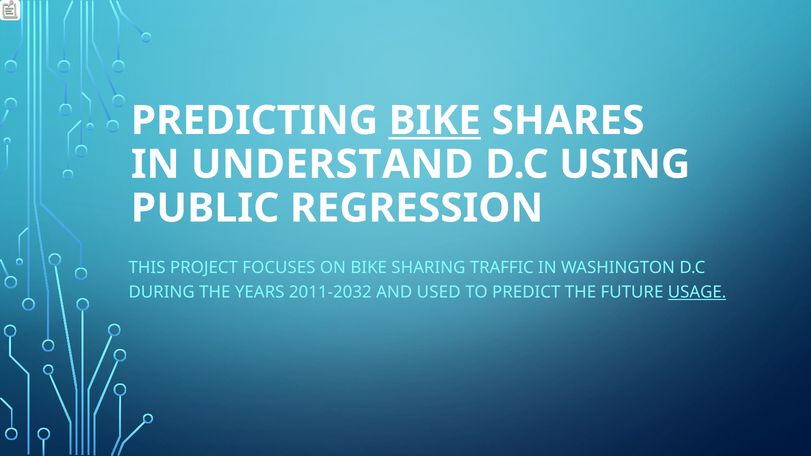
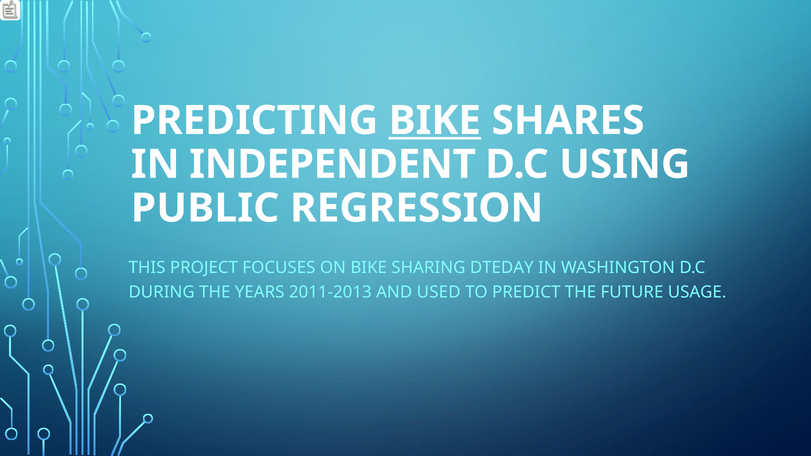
UNDERSTAND: UNDERSTAND -> INDEPENDENT
TRAFFIC: TRAFFIC -> DTEDAY
2011-2032: 2011-2032 -> 2011-2013
USAGE underline: present -> none
